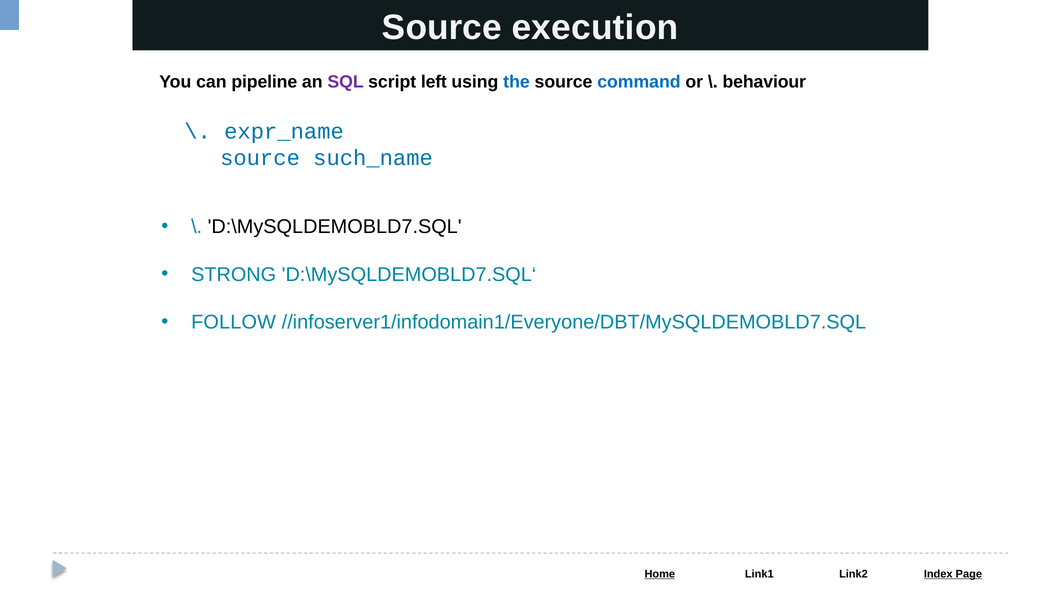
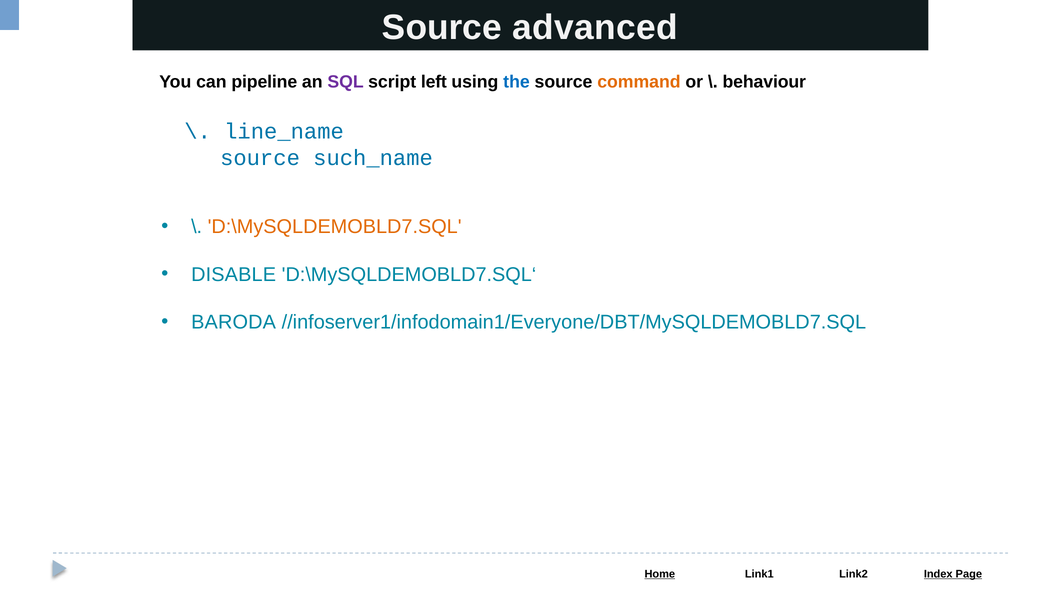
execution: execution -> advanced
command colour: blue -> orange
expr_name: expr_name -> line_name
D:\MySQLDEMOBLD7.SQL colour: black -> orange
STRONG: STRONG -> DISABLE
FOLLOW: FOLLOW -> BARODA
